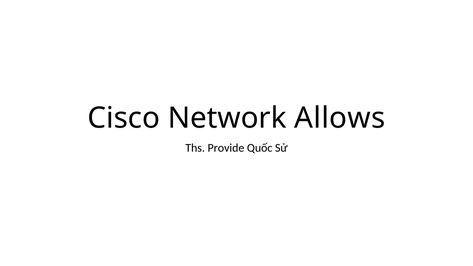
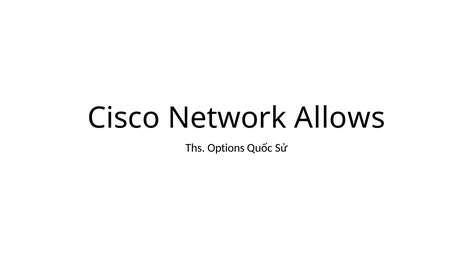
Provide: Provide -> Options
